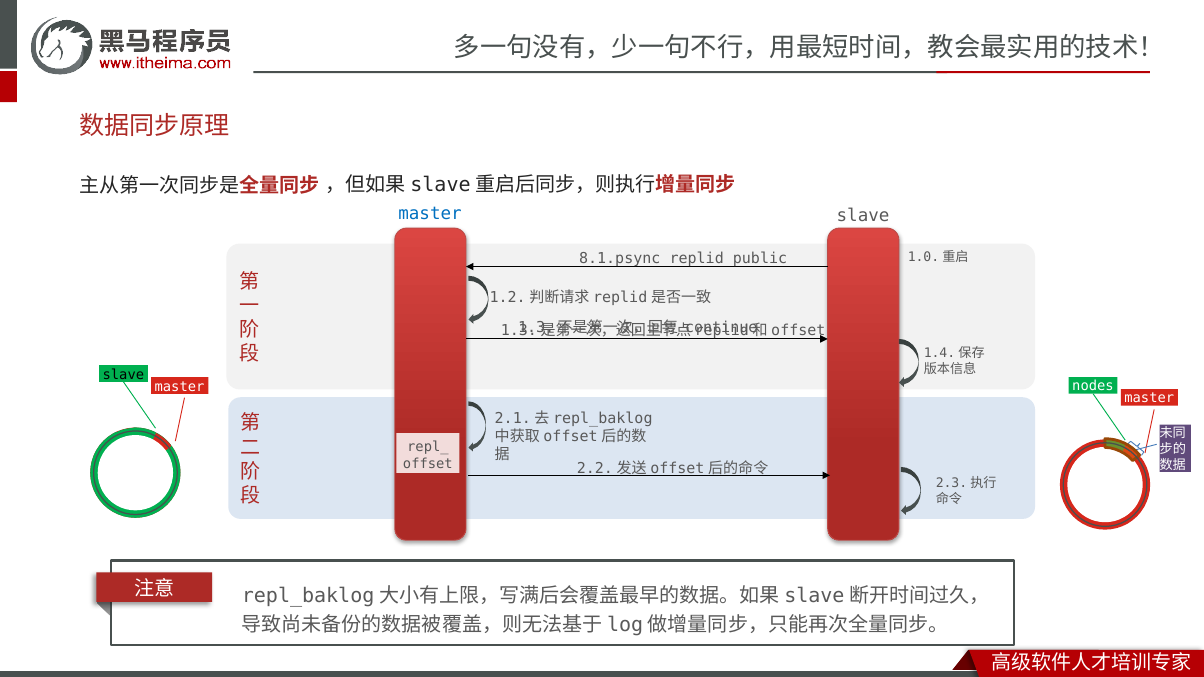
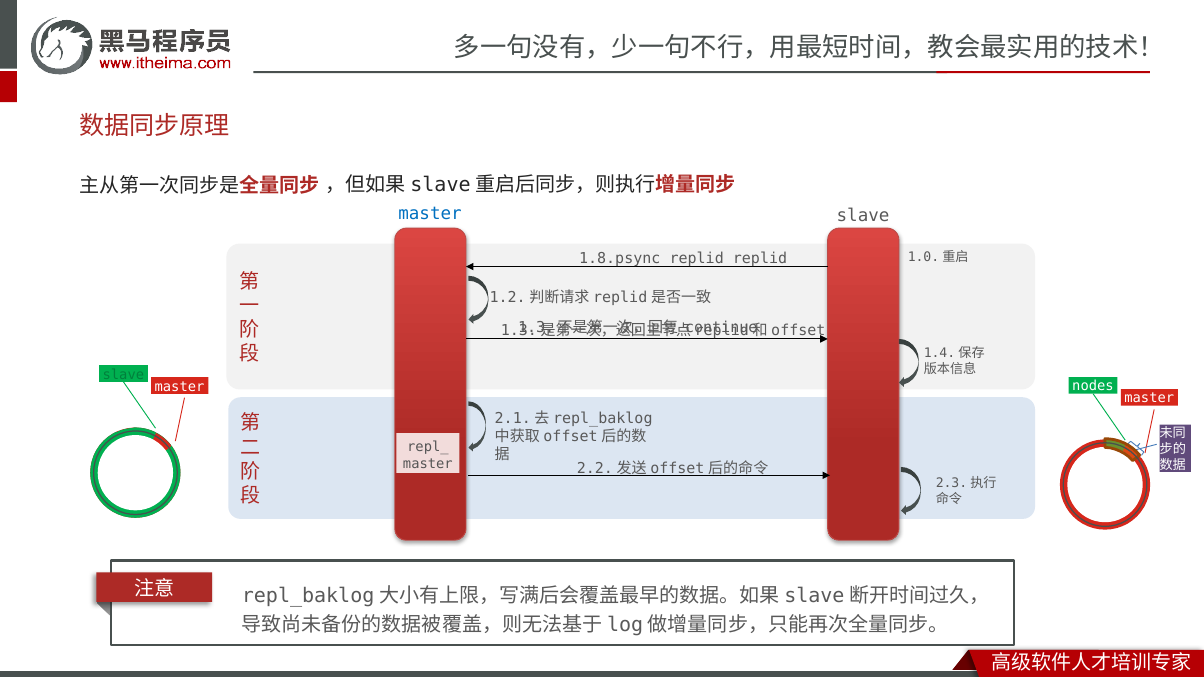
8.1.psync: 8.1.psync -> 1.8.psync
replid public: public -> replid
slave at (123, 375) colour: black -> green
offset at (428, 464): offset -> master
